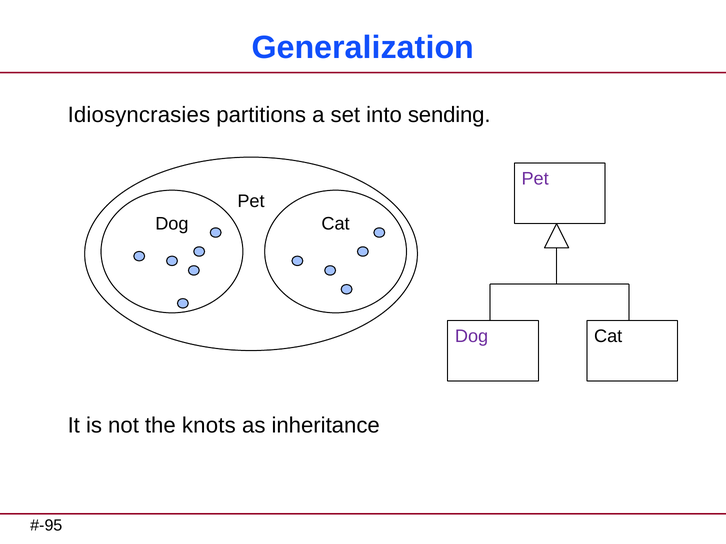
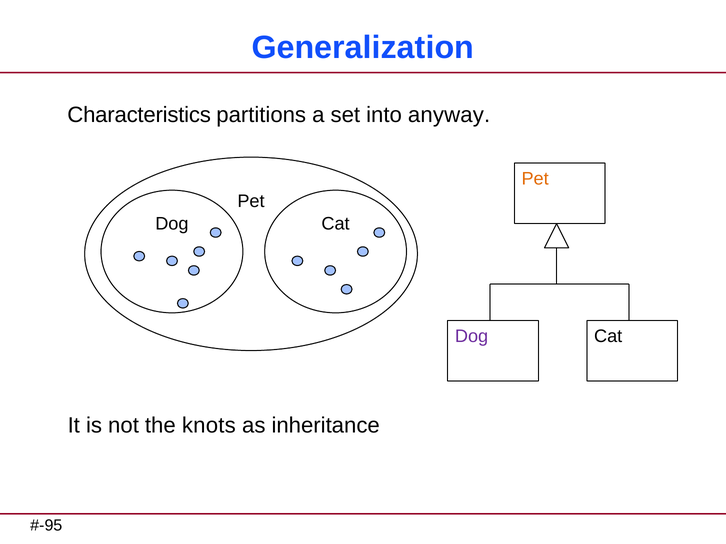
Idiosyncrasies: Idiosyncrasies -> Characteristics
sending: sending -> anyway
Pet at (535, 179) colour: purple -> orange
